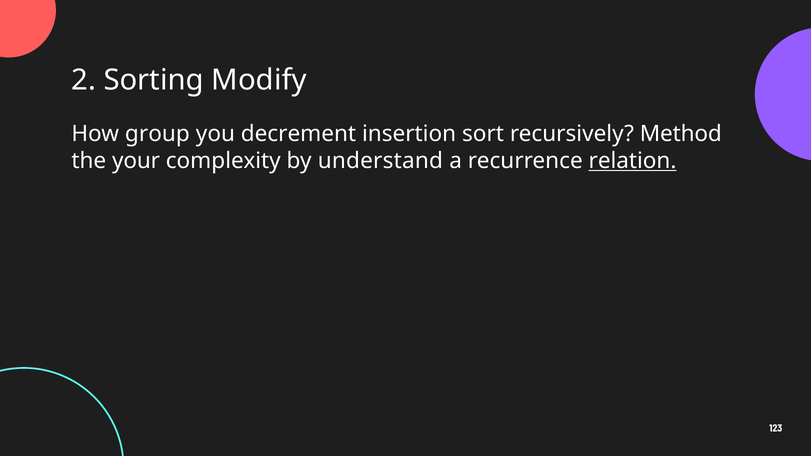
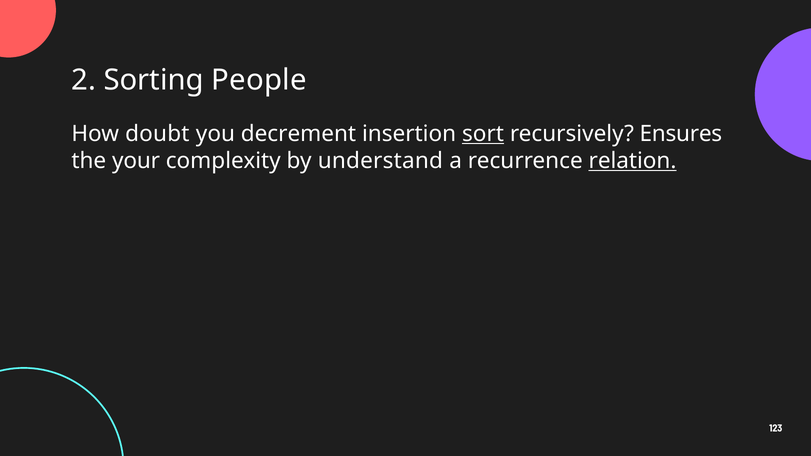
Modify: Modify -> People
group: group -> doubt
sort underline: none -> present
Method: Method -> Ensures
